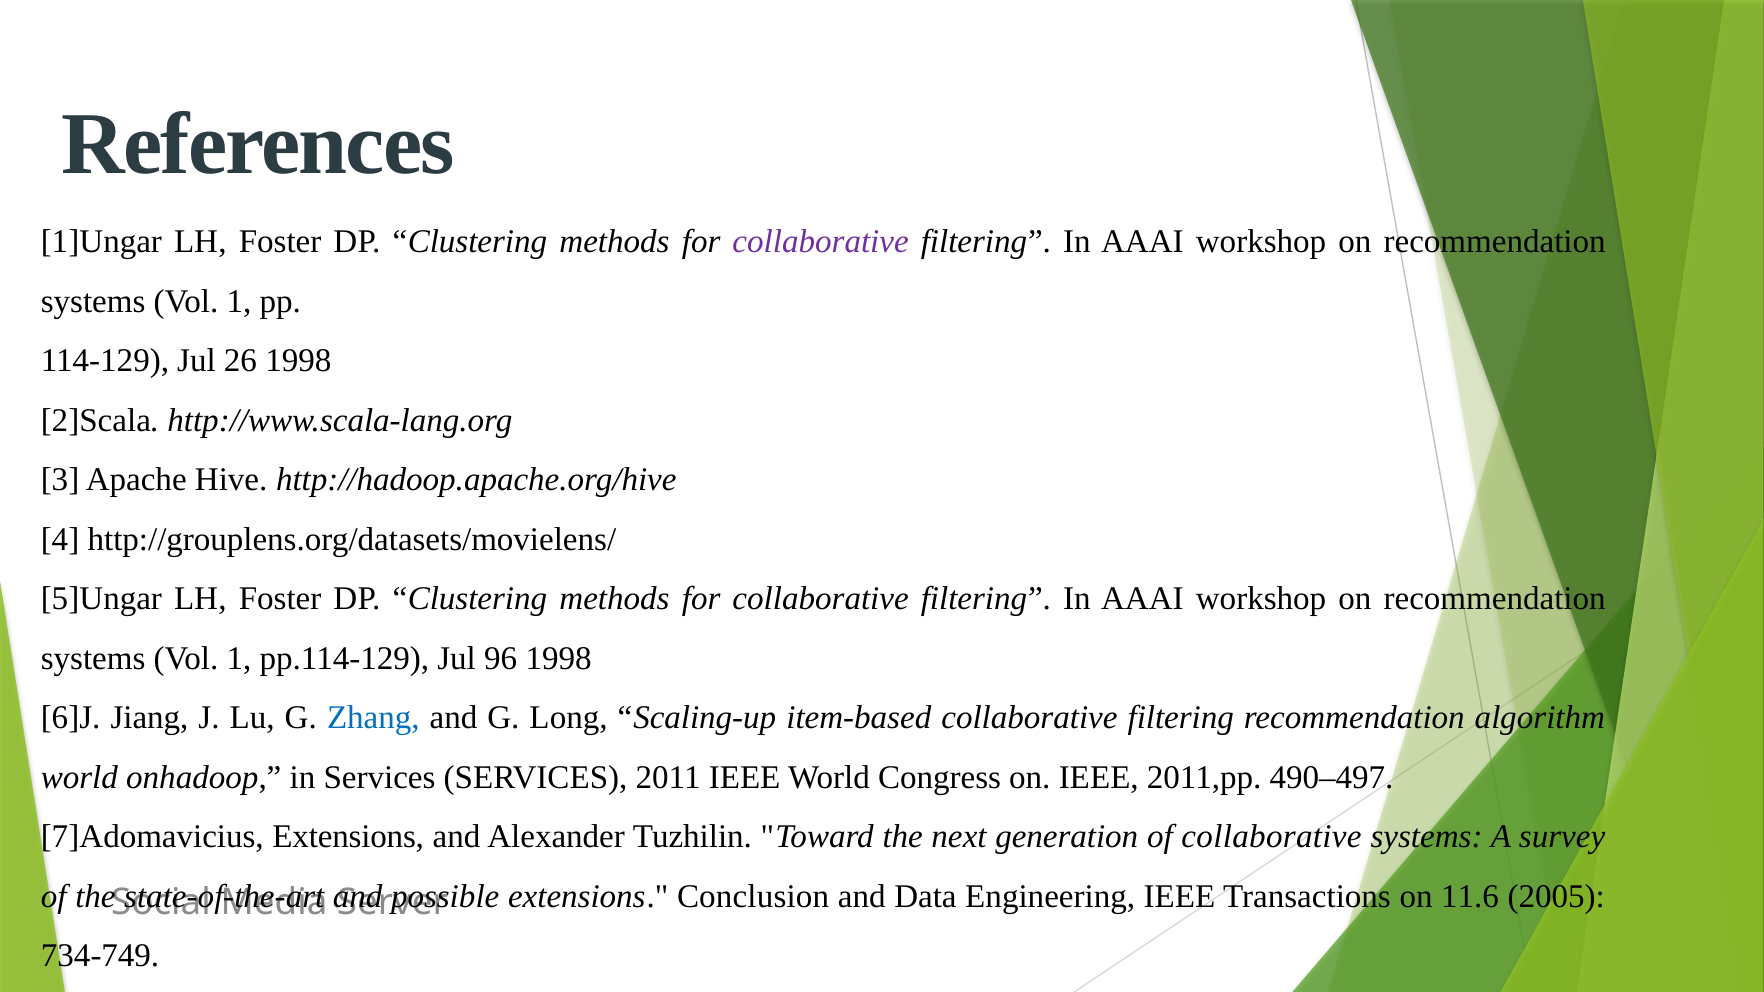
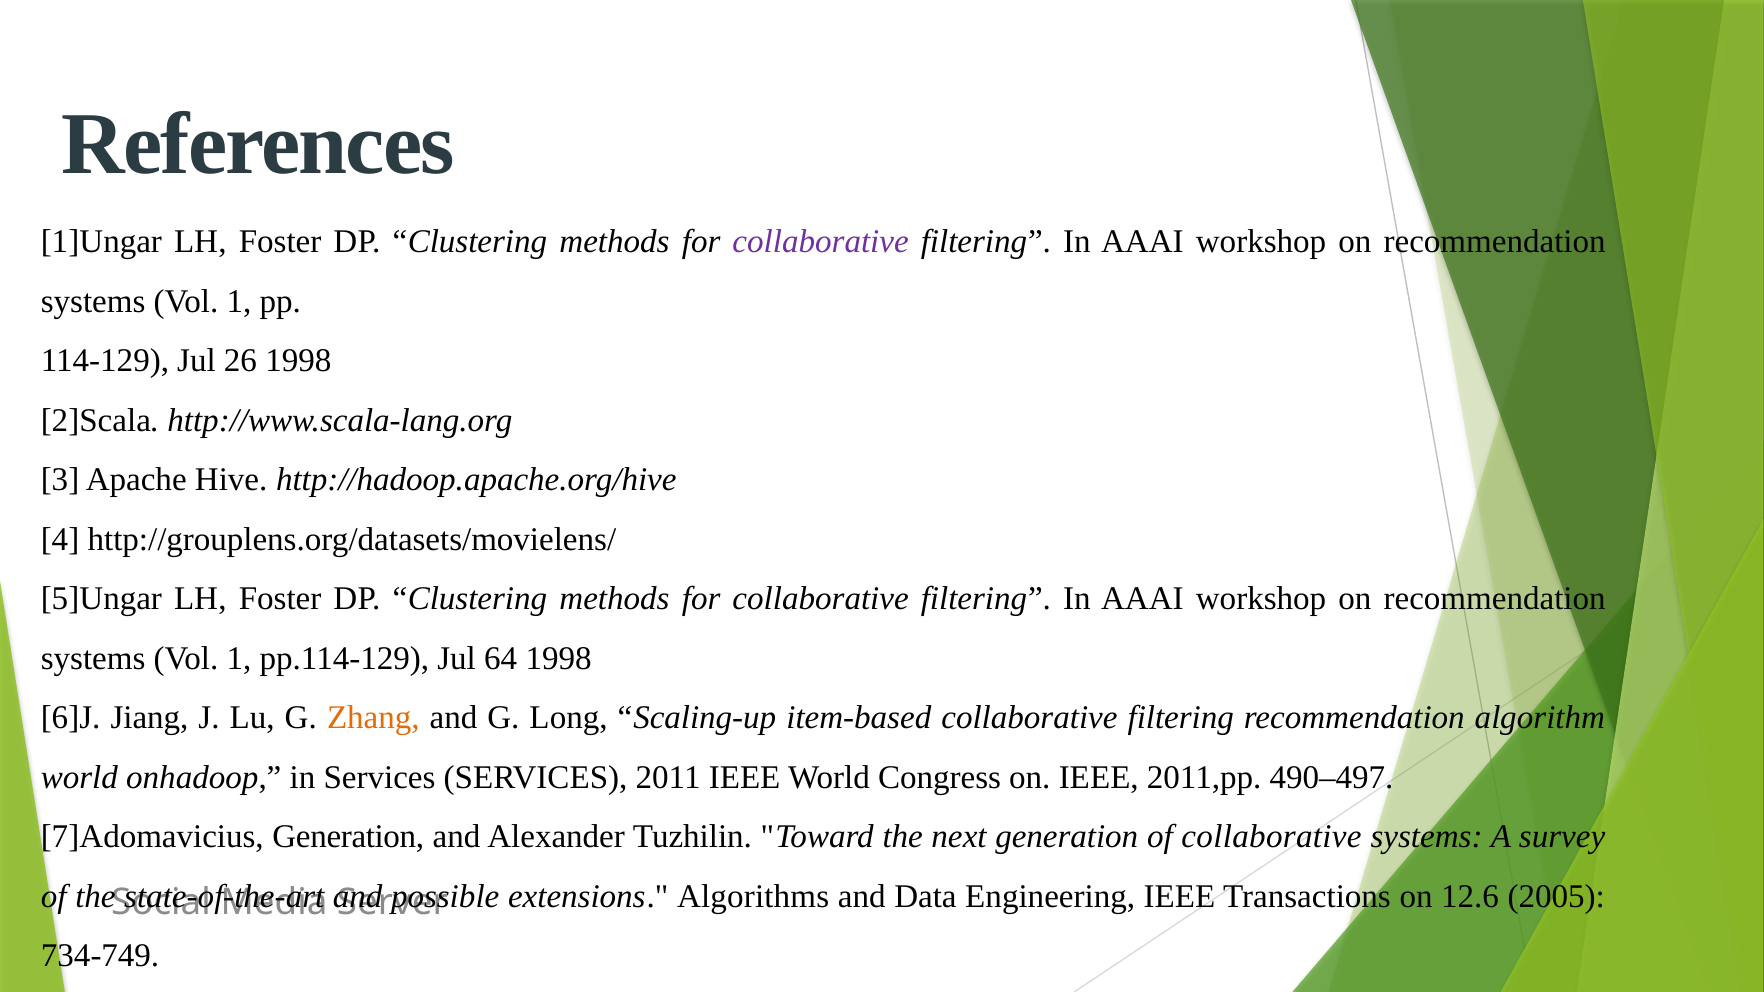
96: 96 -> 64
Zhang colour: blue -> orange
7]Adomavicius Extensions: Extensions -> Generation
Conclusion: Conclusion -> Algorithms
11.6: 11.6 -> 12.6
